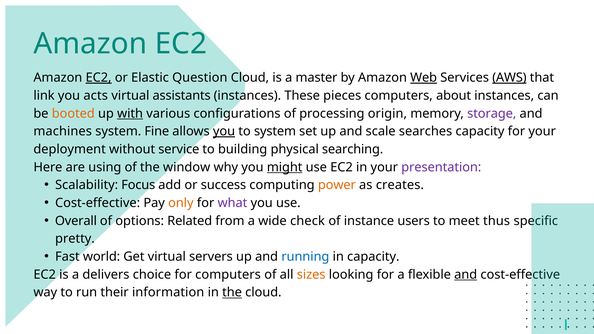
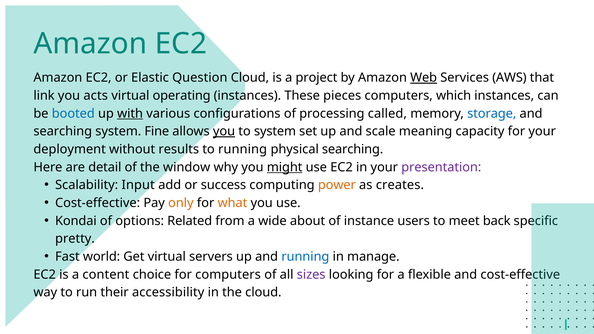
EC2 at (99, 78) underline: present -> none
master: master -> project
AWS underline: present -> none
assistants: assistants -> operating
about: about -> which
booted colour: orange -> blue
origin: origin -> called
storage colour: purple -> blue
machines at (63, 131): machines -> searching
searches: searches -> meaning
service: service -> results
to building: building -> running
using: using -> detail
Focus: Focus -> Input
what colour: purple -> orange
Overall: Overall -> Kondai
check: check -> about
thus: thus -> back
in capacity: capacity -> manage
delivers: delivers -> content
sizes colour: orange -> purple
and at (466, 275) underline: present -> none
information: information -> accessibility
the at (232, 293) underline: present -> none
